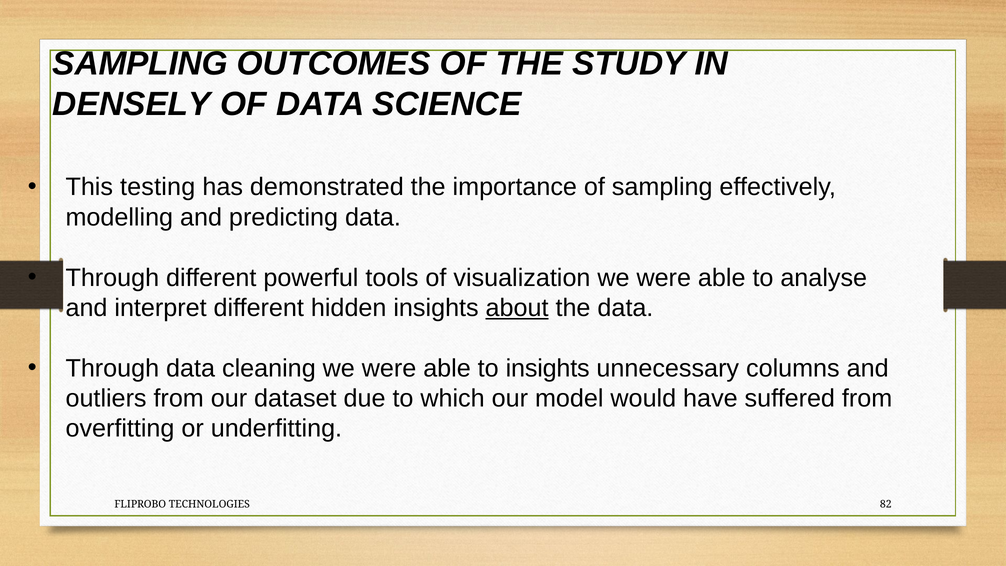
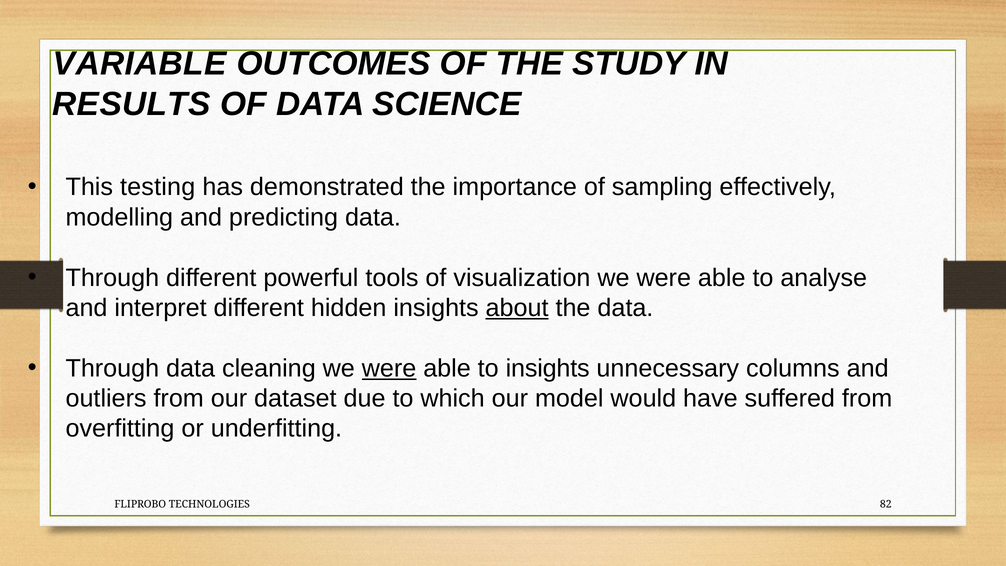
SAMPLING at (140, 64): SAMPLING -> VARIABLE
DENSELY: DENSELY -> RESULTS
were at (389, 368) underline: none -> present
